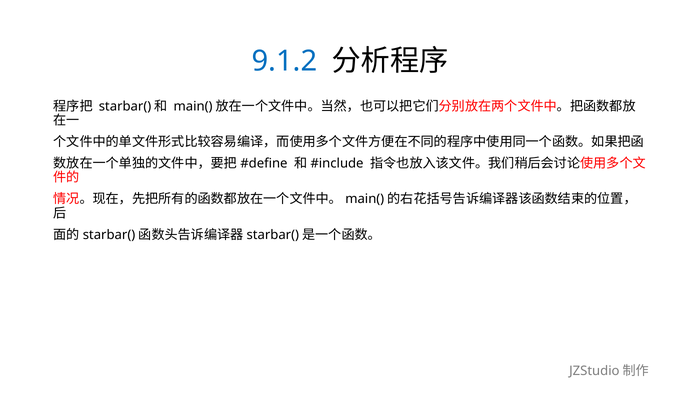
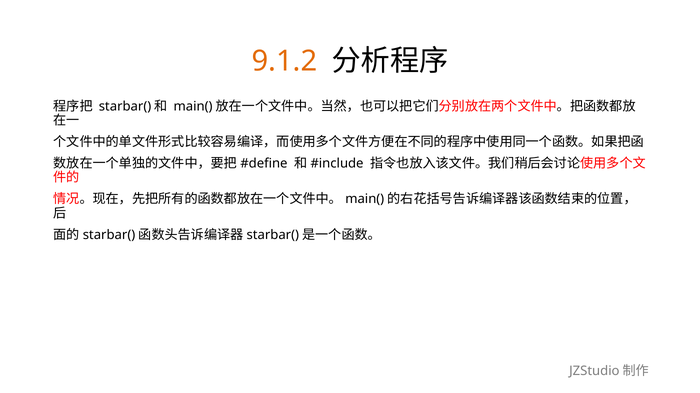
9.1.2 colour: blue -> orange
